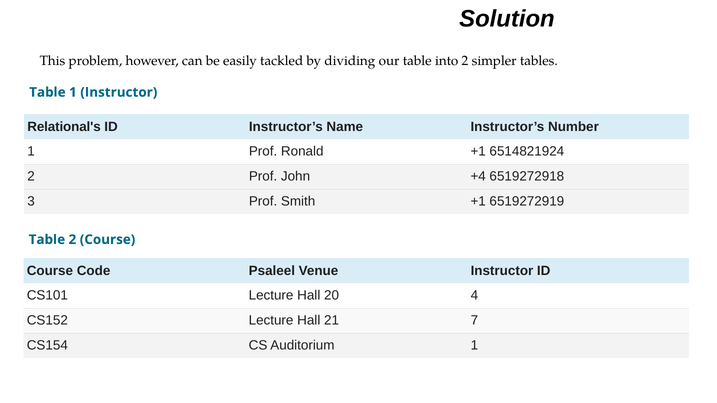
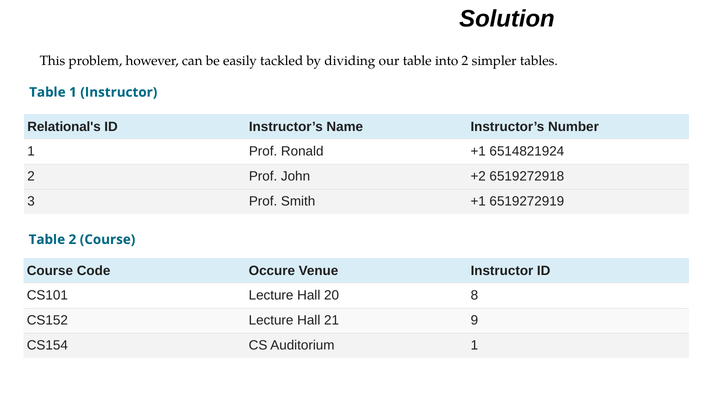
+4: +4 -> +2
Psaleel: Psaleel -> Occure
4: 4 -> 8
7: 7 -> 9
